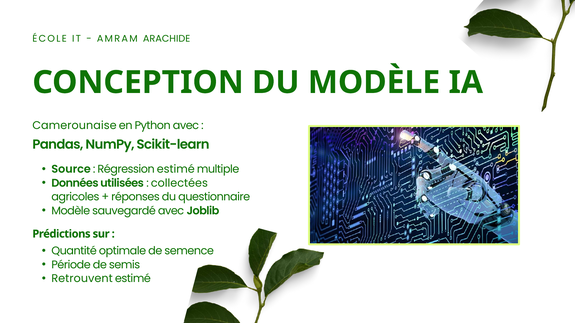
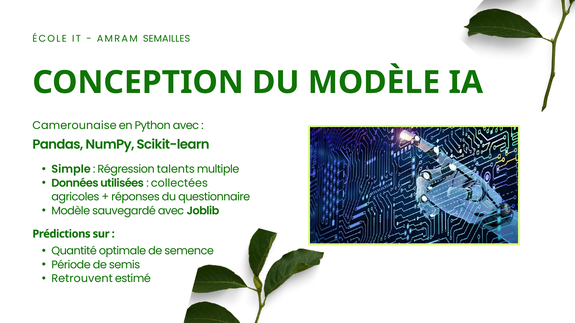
ARACHIDE: ARACHIDE -> SEMAILLES
Source: Source -> Simple
Régression estimé: estimé -> talents
